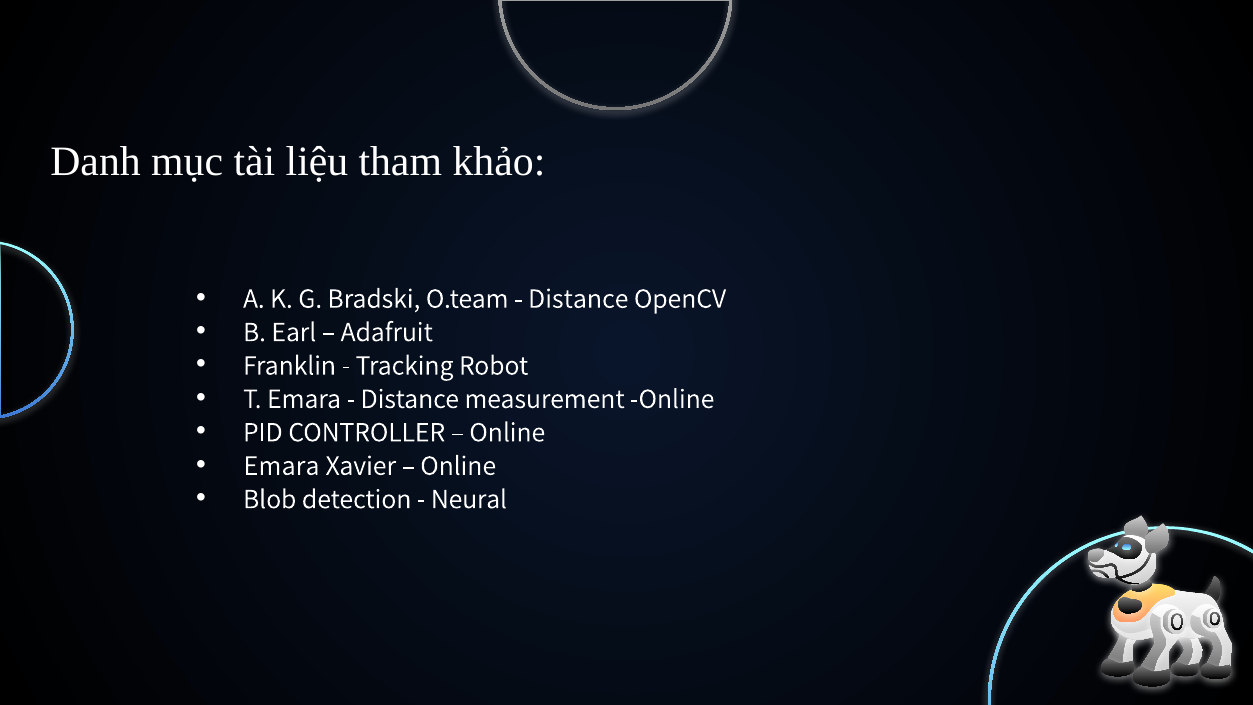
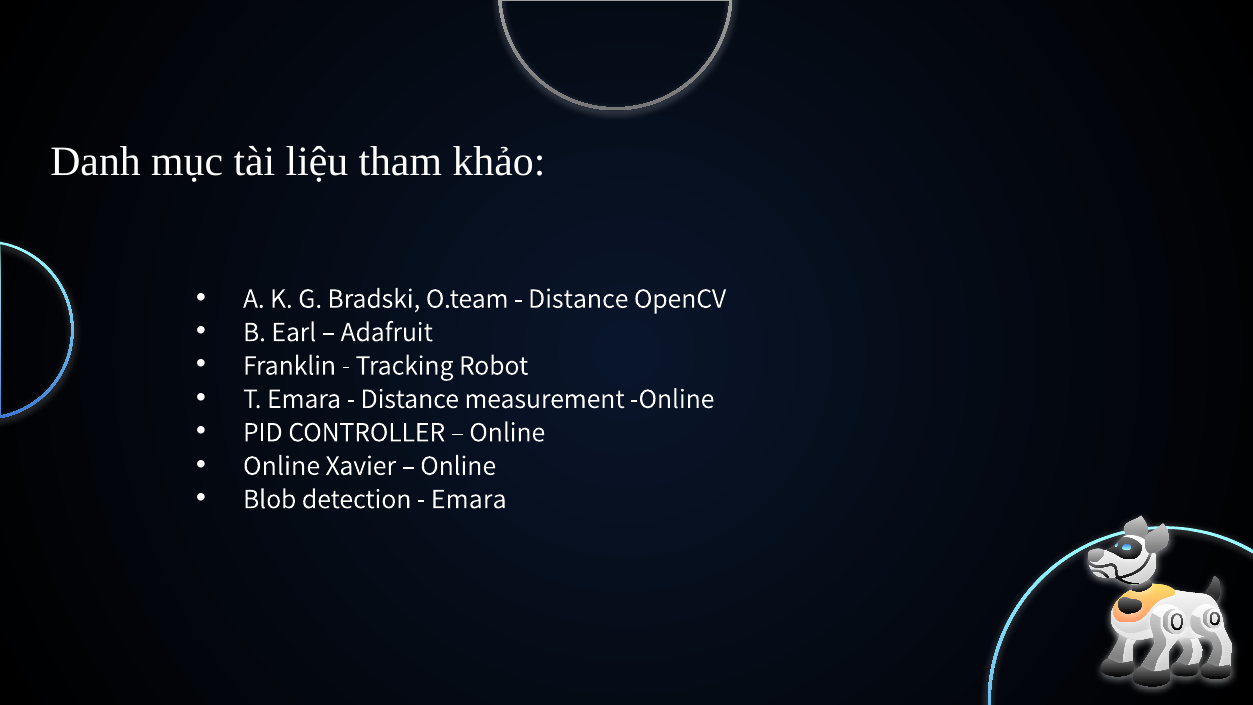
Emara at (282, 465): Emara -> Online
Neural at (469, 499): Neural -> Emara
